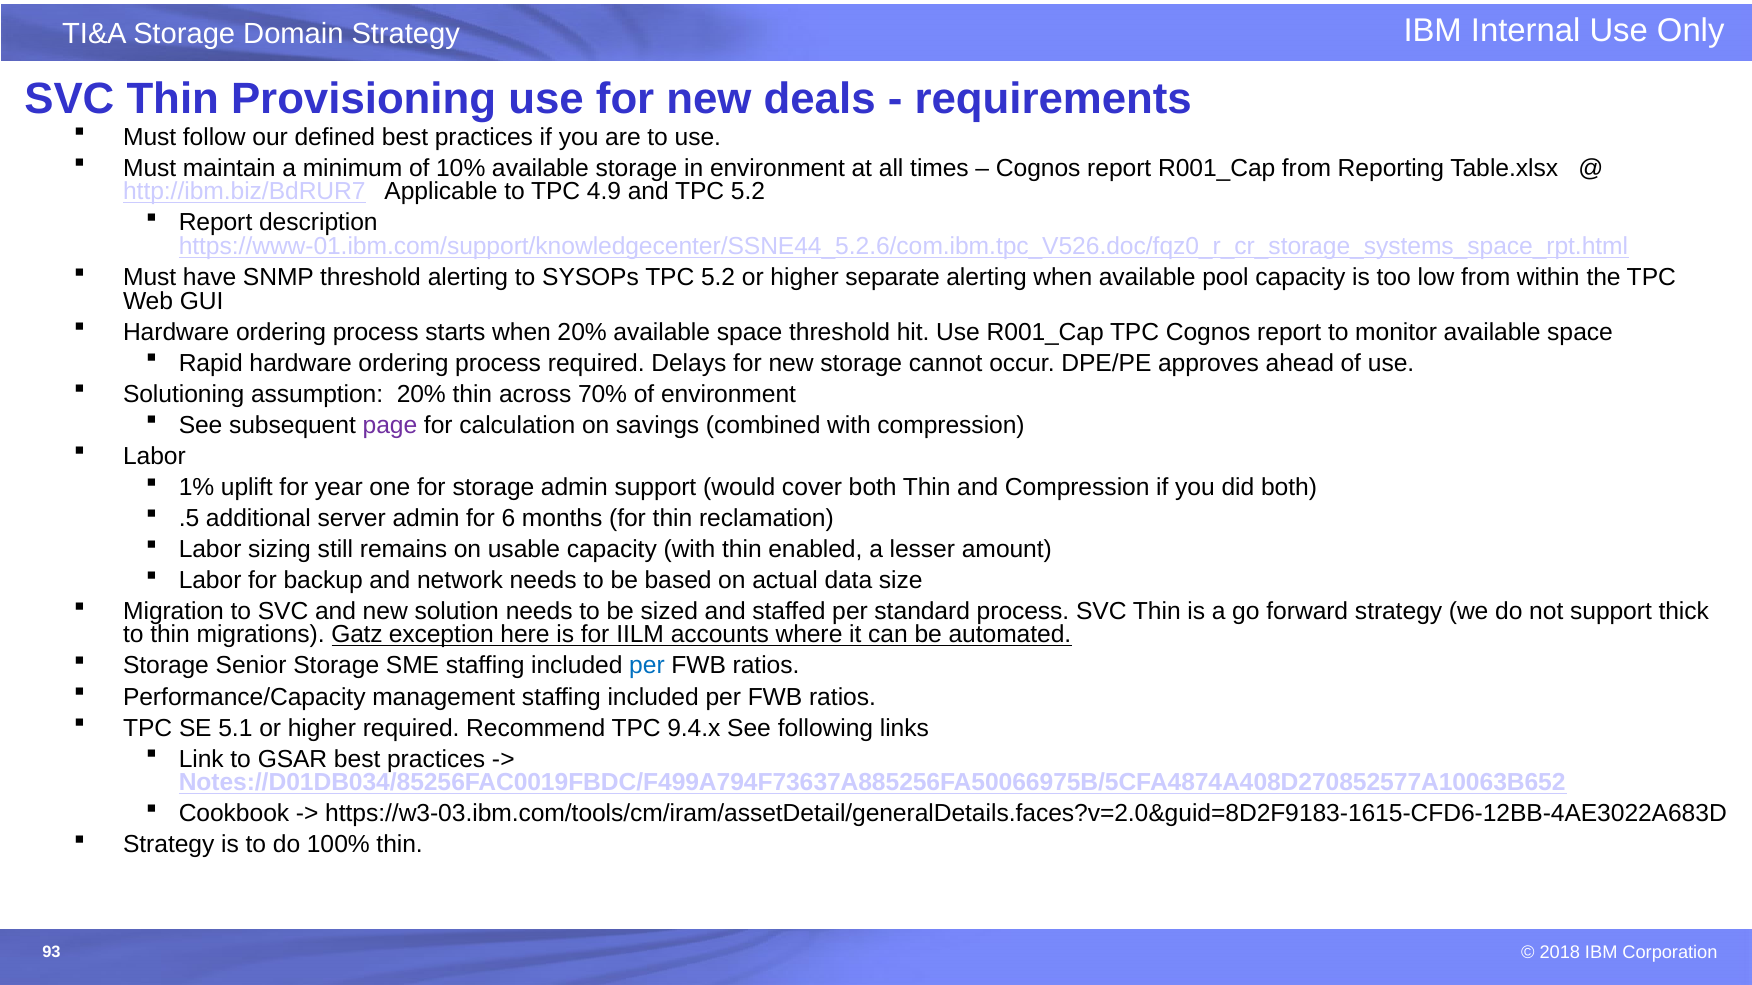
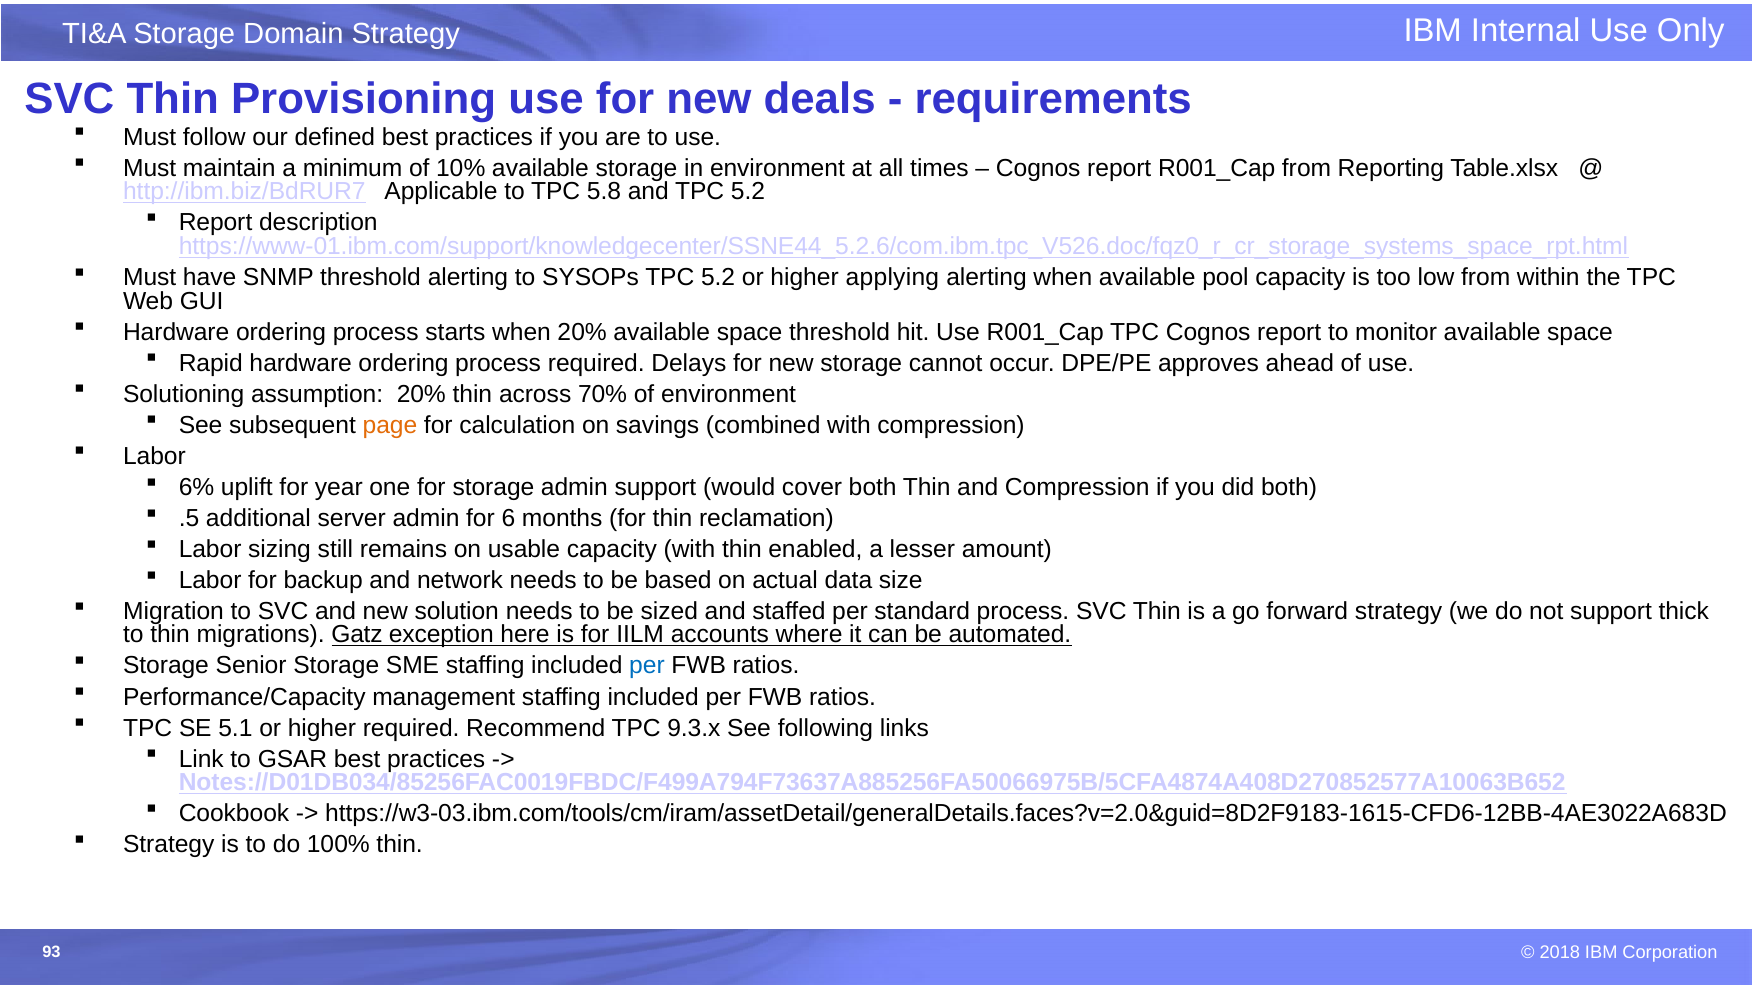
4.9: 4.9 -> 5.8
separate: separate -> applying
page colour: purple -> orange
1%: 1% -> 6%
9.4.x: 9.4.x -> 9.3.x
